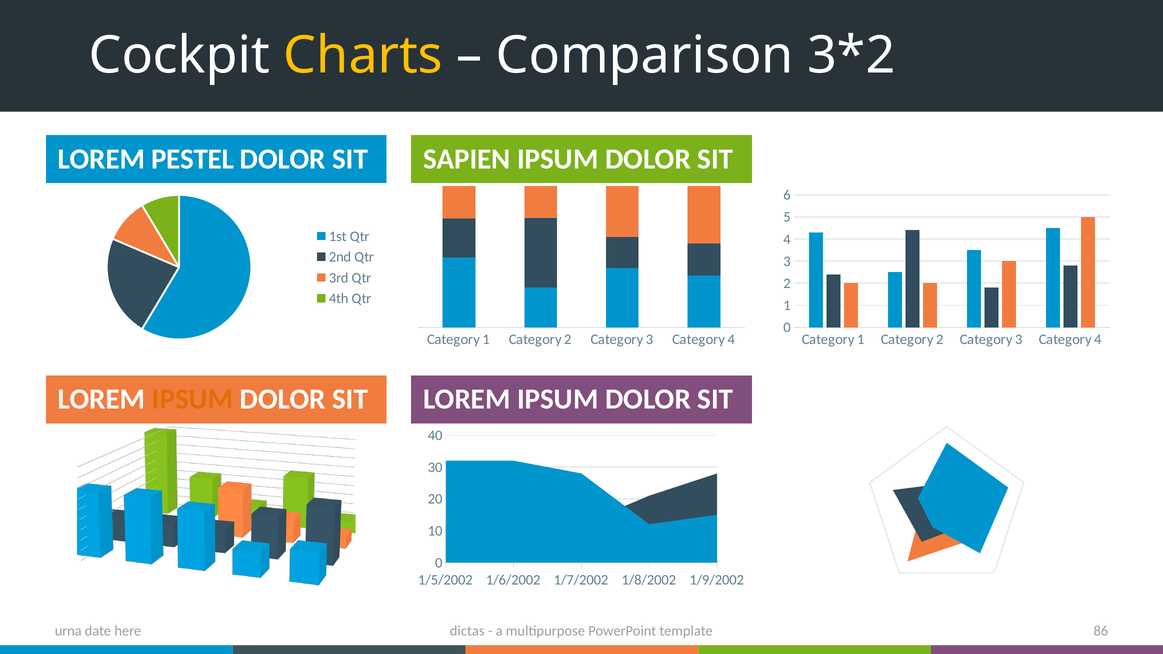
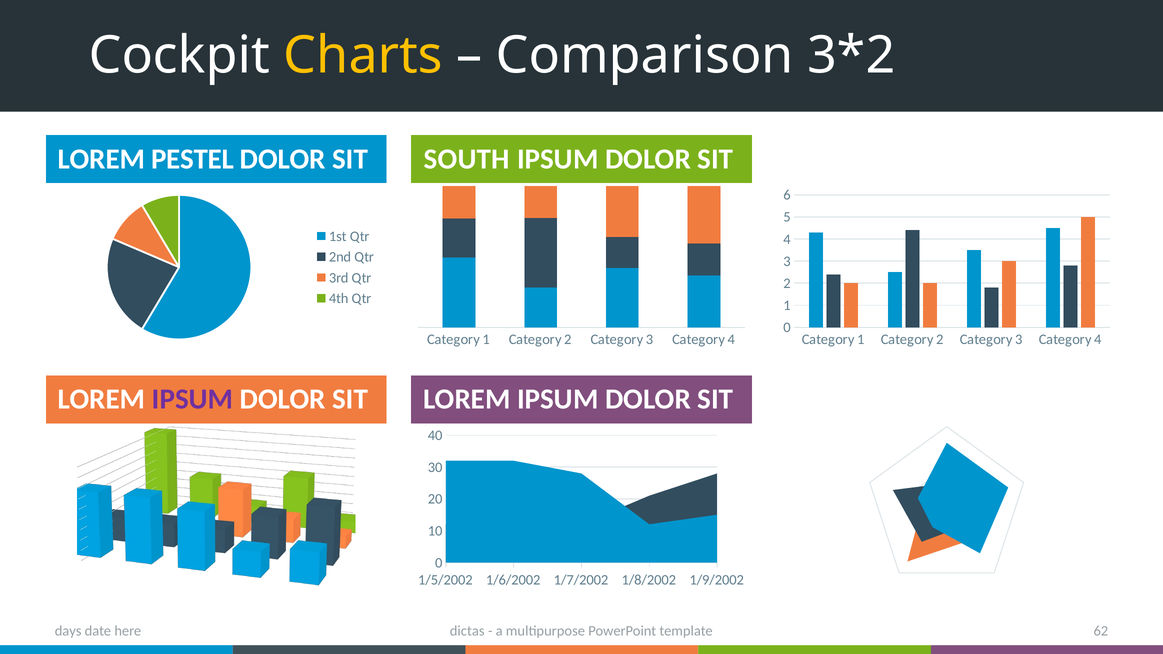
SAPIEN: SAPIEN -> SOUTH
IPSUM at (193, 399) colour: orange -> purple
86: 86 -> 62
urna: urna -> days
